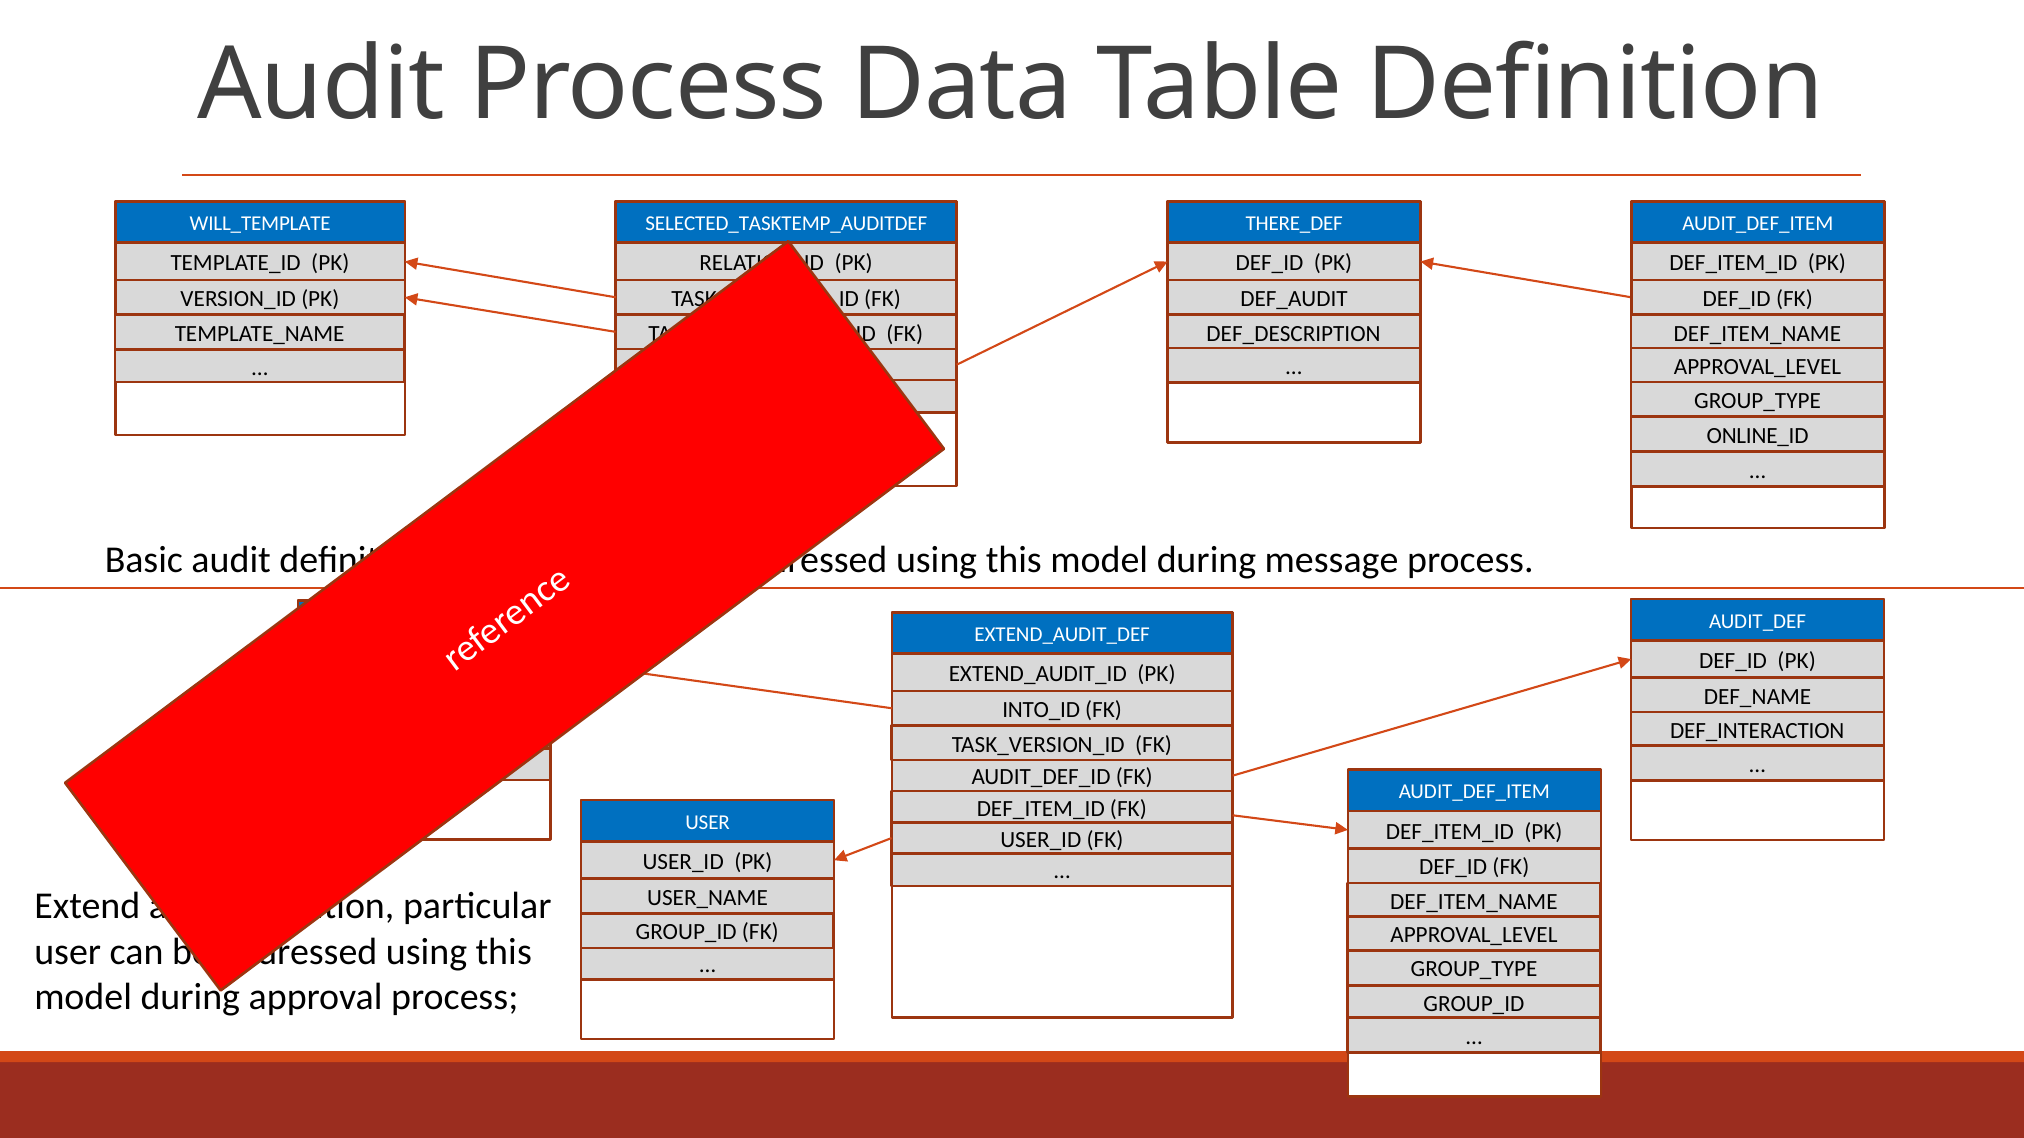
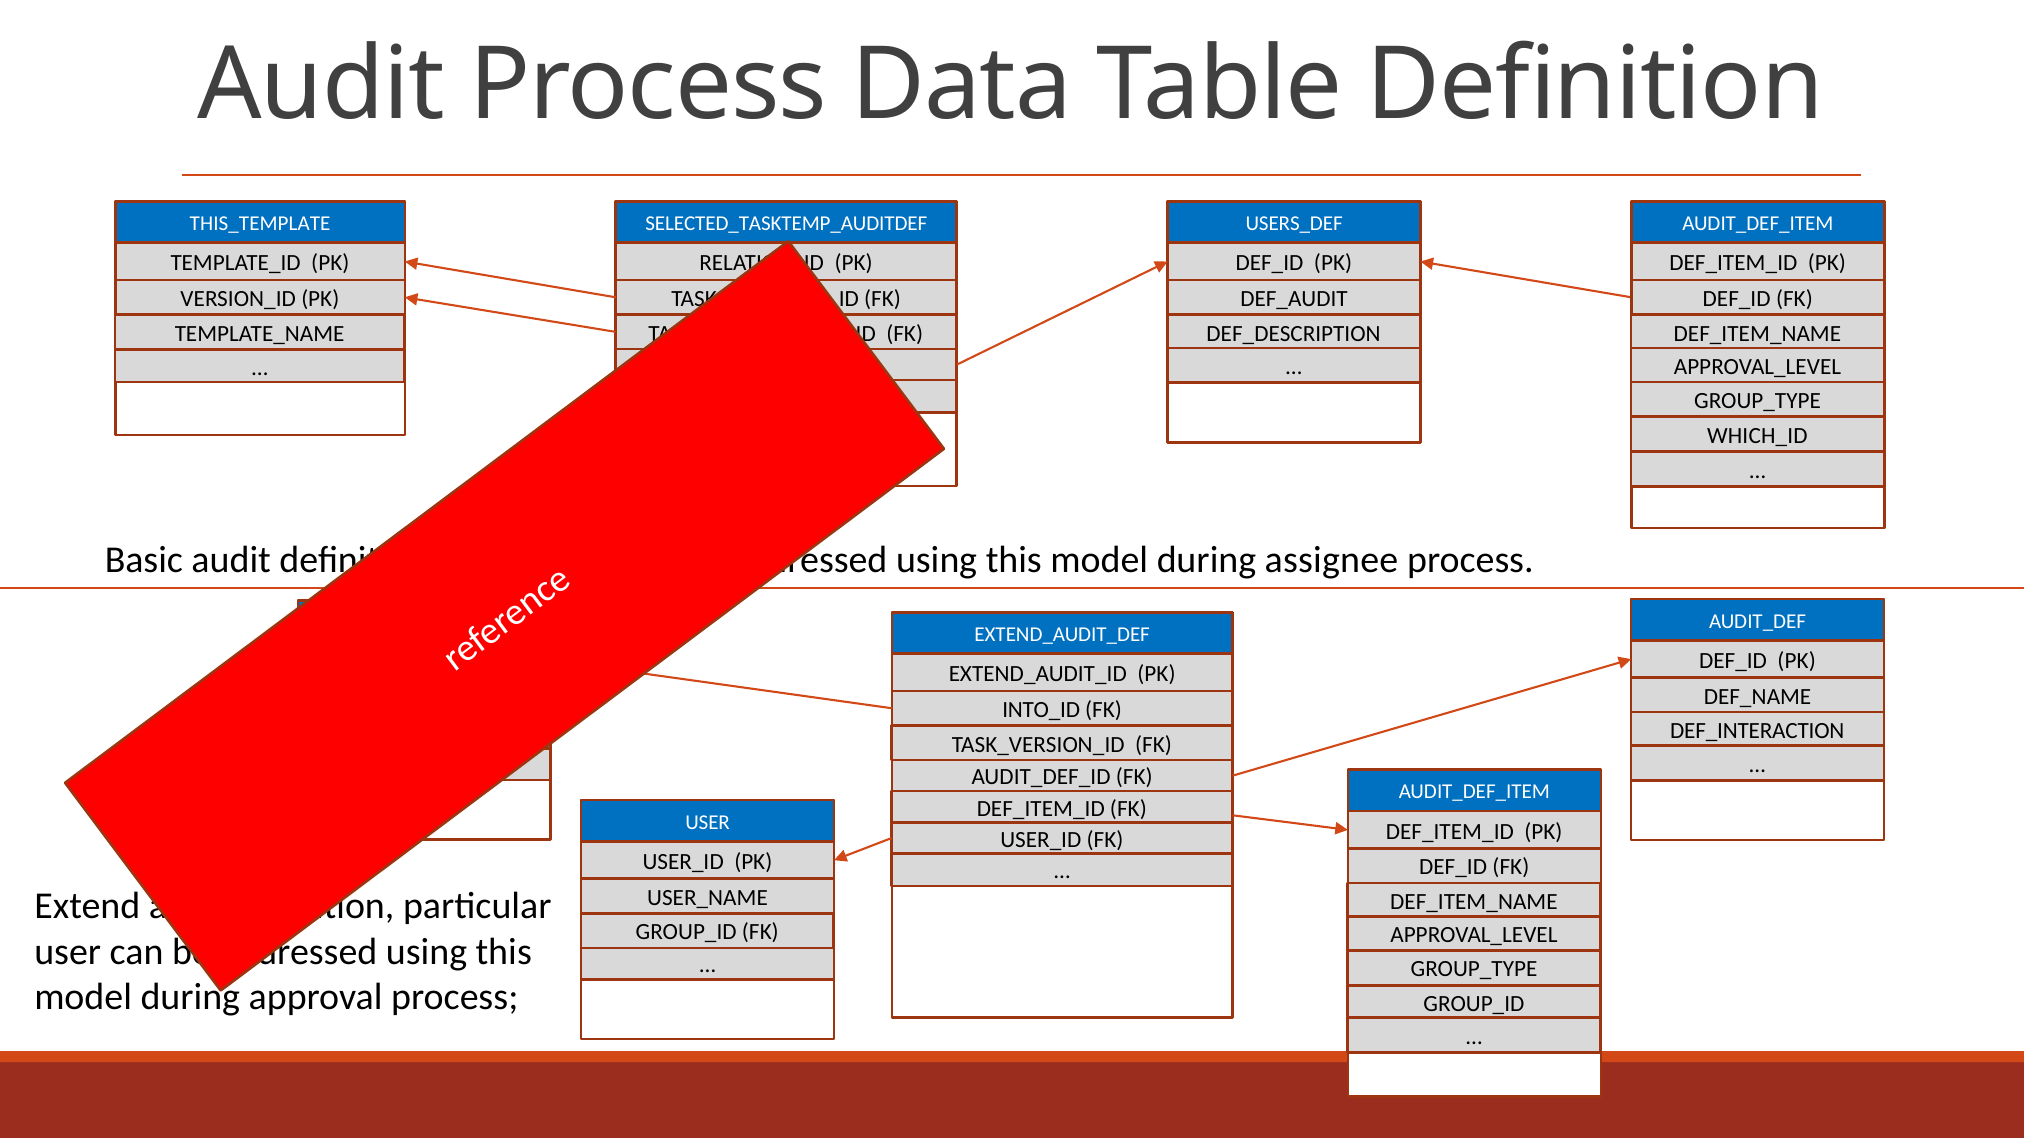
WILL_TEMPLATE: WILL_TEMPLATE -> THIS_TEMPLATE
THERE_DEF: THERE_DEF -> USERS_DEF
ONLINE_ID: ONLINE_ID -> WHICH_ID
message: message -> assignee
